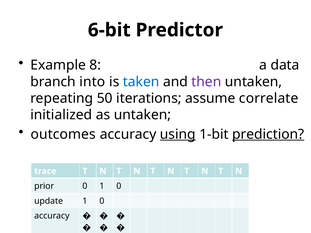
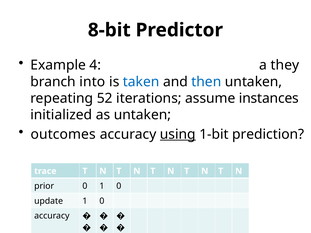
6-bit: 6-bit -> 8-bit
8: 8 -> 4
data: data -> they
then colour: purple -> blue
50: 50 -> 52
correlate: correlate -> instances
prediction underline: present -> none
